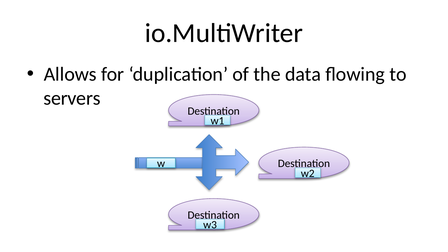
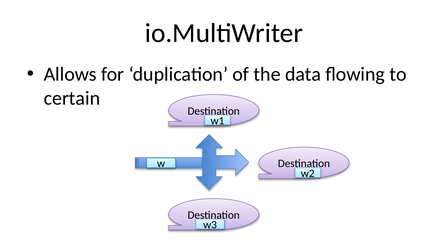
servers: servers -> certain
